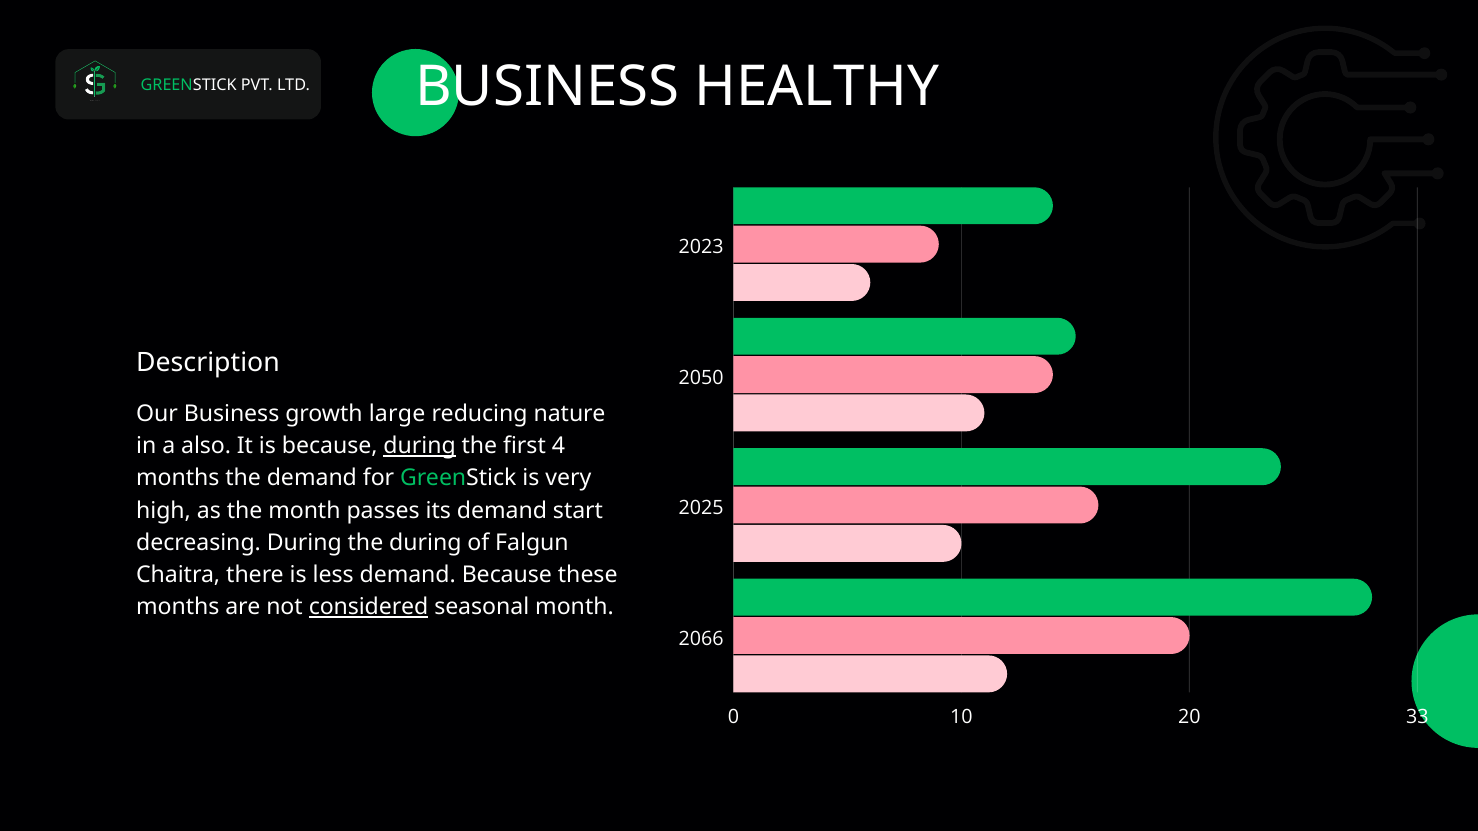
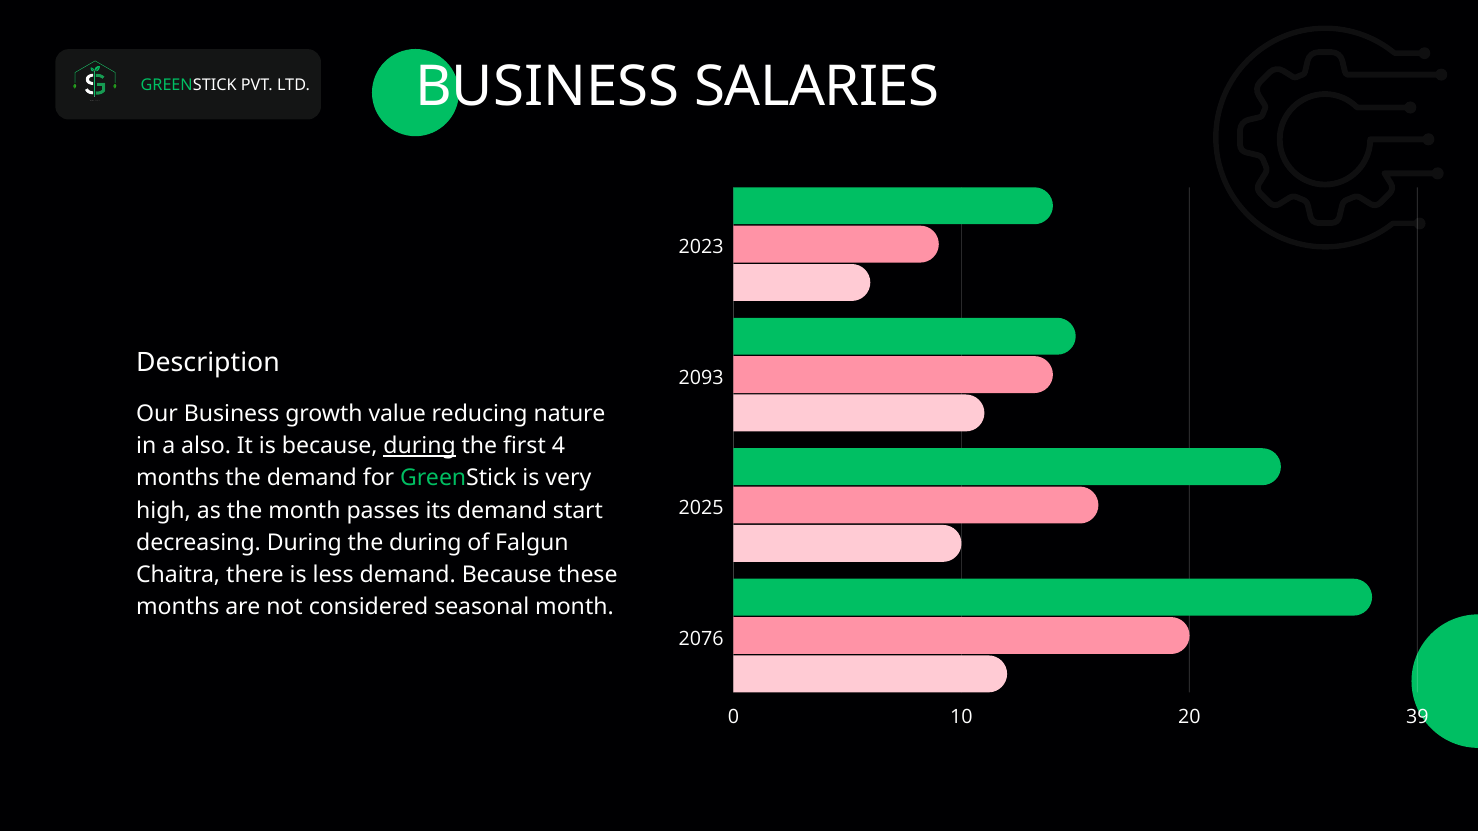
HEALTHY: HEALTHY -> SALARIES
2050: 2050 -> 2093
large: large -> value
considered underline: present -> none
2066: 2066 -> 2076
33: 33 -> 39
